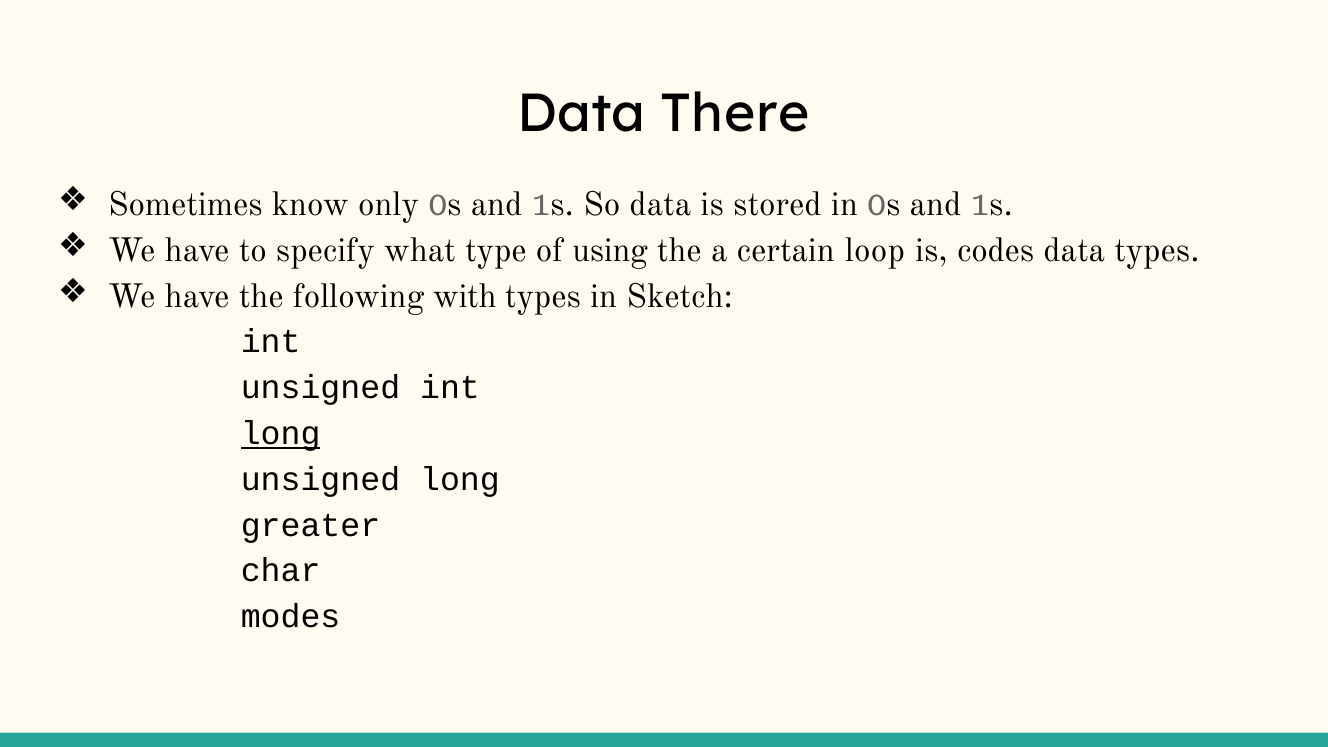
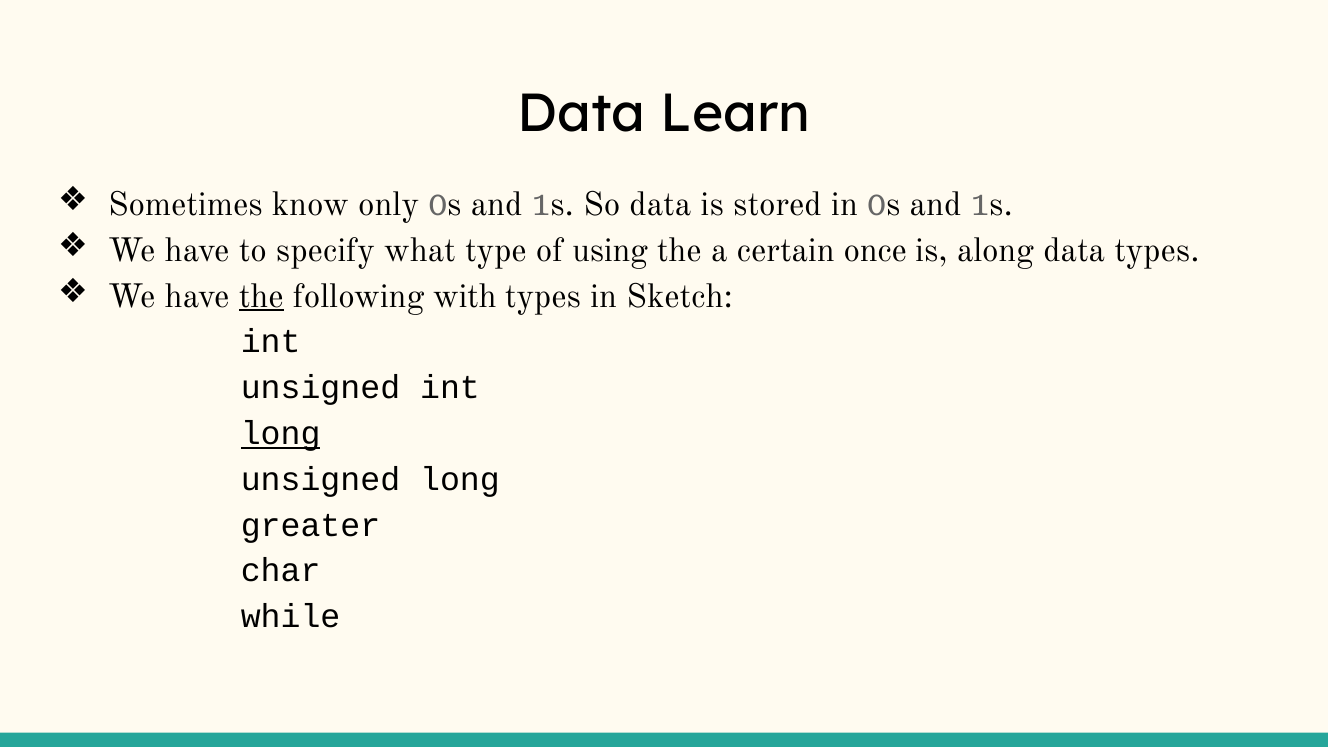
There: There -> Learn
loop: loop -> once
codes: codes -> along
the at (261, 296) underline: none -> present
modes: modes -> while
